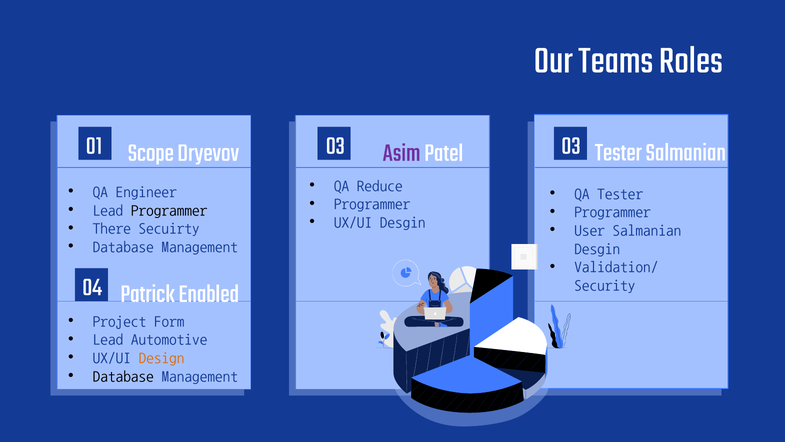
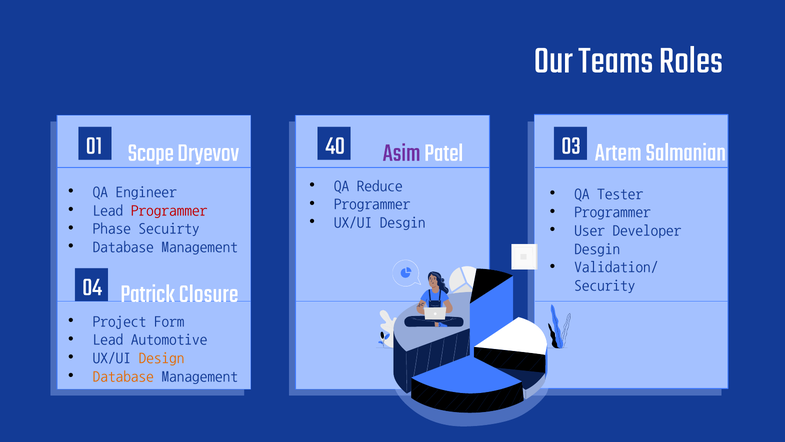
01 03: 03 -> 40
Tester at (618, 152): Tester -> Artem
Programmer at (169, 210) colour: black -> red
There: There -> Phase
User Salmanian: Salmanian -> Developer
Enabled: Enabled -> Closure
Database at (123, 376) colour: black -> orange
